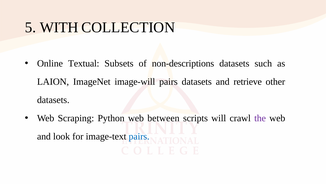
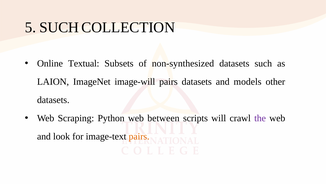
5 WITH: WITH -> SUCH
non-descriptions: non-descriptions -> non-synthesized
retrieve: retrieve -> models
pairs at (139, 136) colour: blue -> orange
